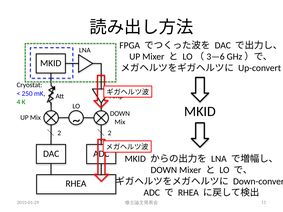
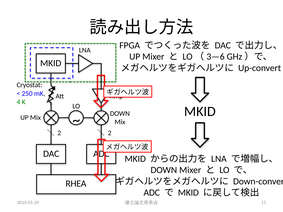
RHEA at (188, 193): RHEA -> MKID
